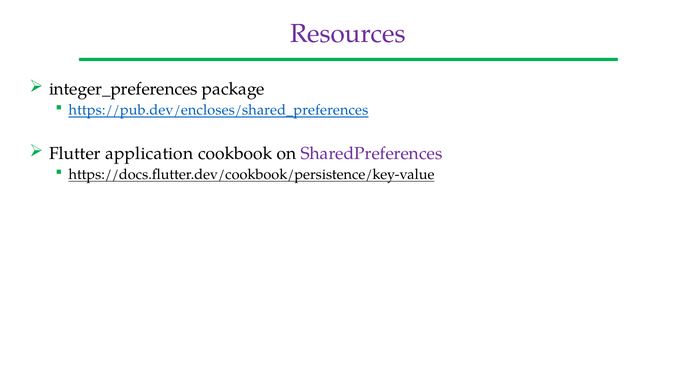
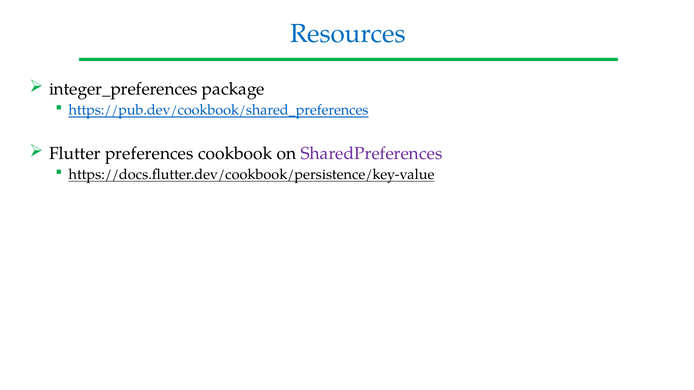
Resources colour: purple -> blue
https://pub.dev/encloses/shared_preferences: https://pub.dev/encloses/shared_preferences -> https://pub.dev/cookbook/shared_preferences
application: application -> preferences
